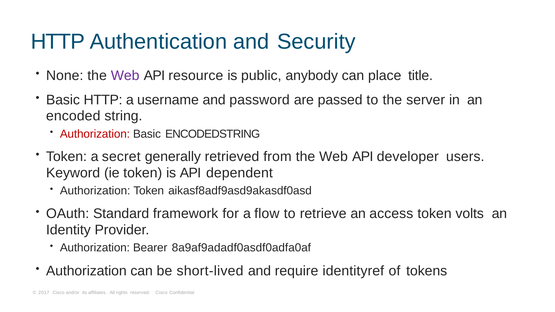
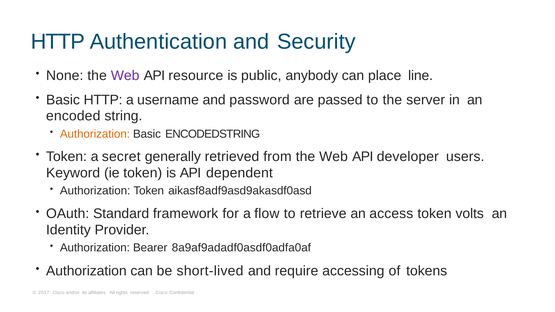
title: title -> line
Authorization at (95, 134) colour: red -> orange
identityref: identityref -> accessing
